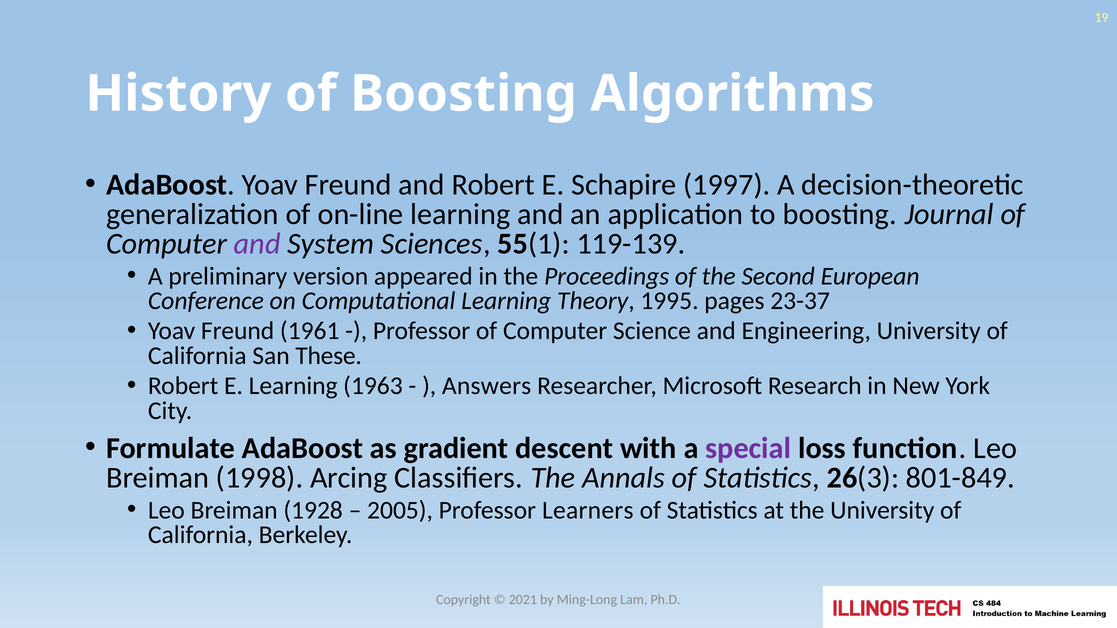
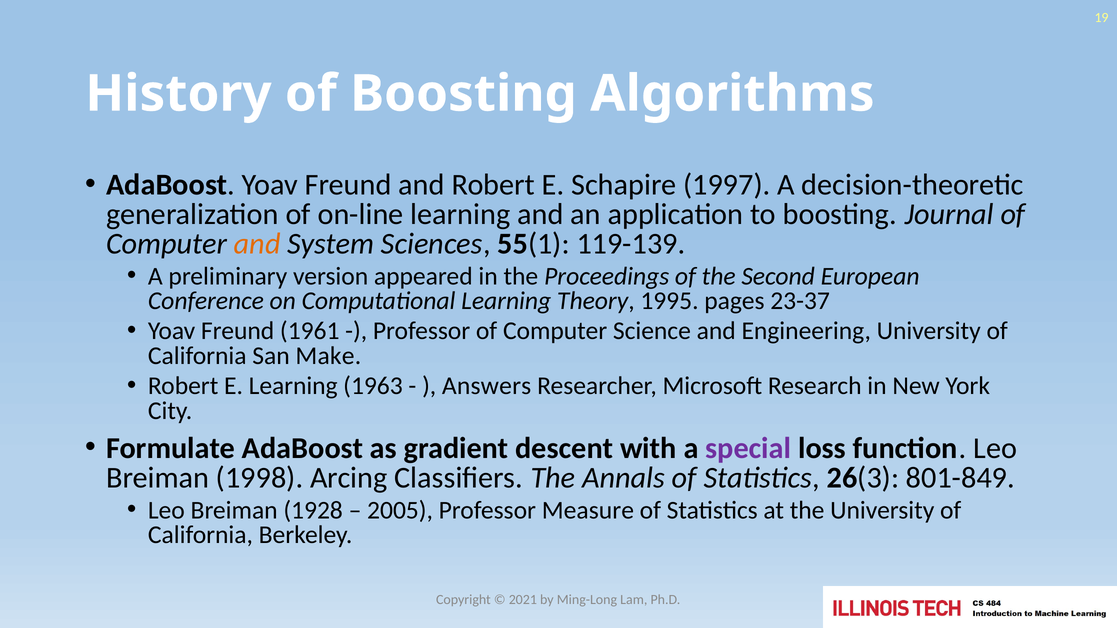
and at (257, 244) colour: purple -> orange
These: These -> Make
Learners: Learners -> Measure
